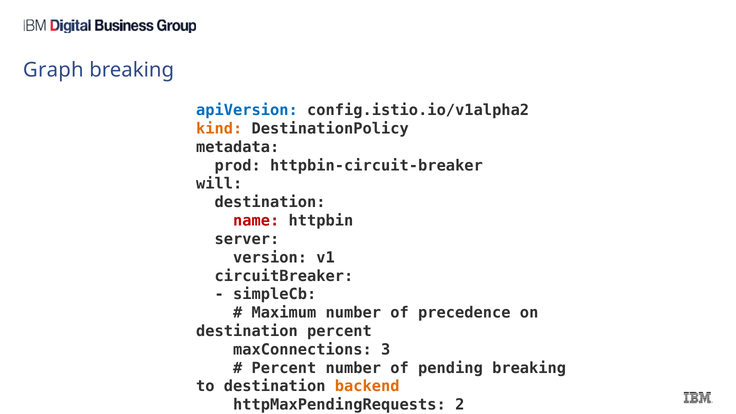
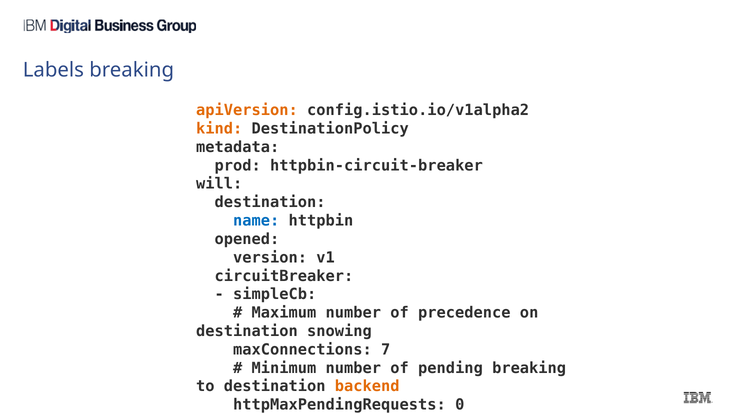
Graph: Graph -> Labels
apiVersion colour: blue -> orange
name colour: red -> blue
server at (247, 239): server -> opened
destination percent: percent -> snowing
3: 3 -> 7
Percent at (284, 368): Percent -> Minimum
2: 2 -> 0
